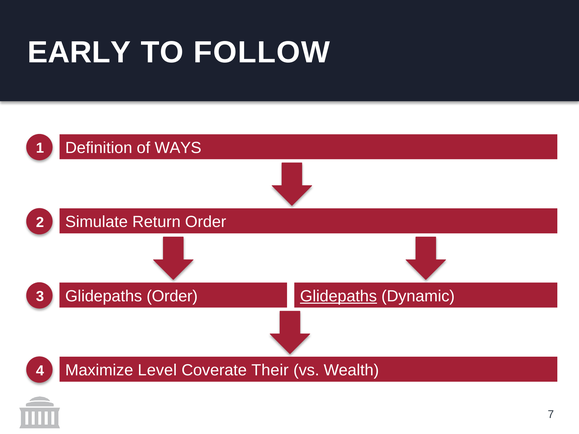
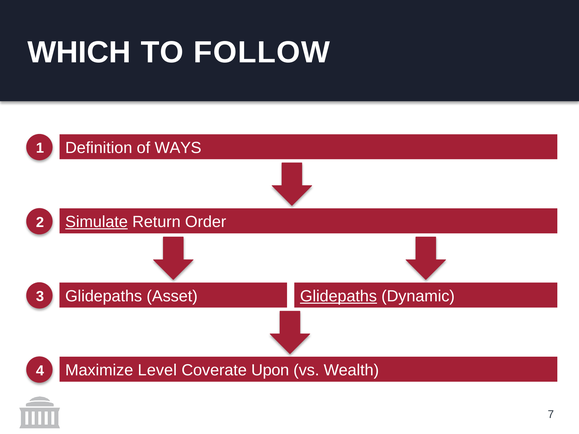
EARLY: EARLY -> WHICH
Simulate underline: none -> present
Glidepaths Order: Order -> Asset
Their: Their -> Upon
